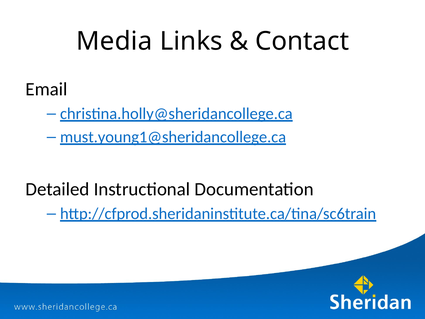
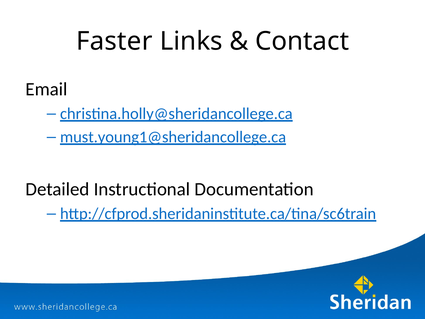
Media: Media -> Faster
